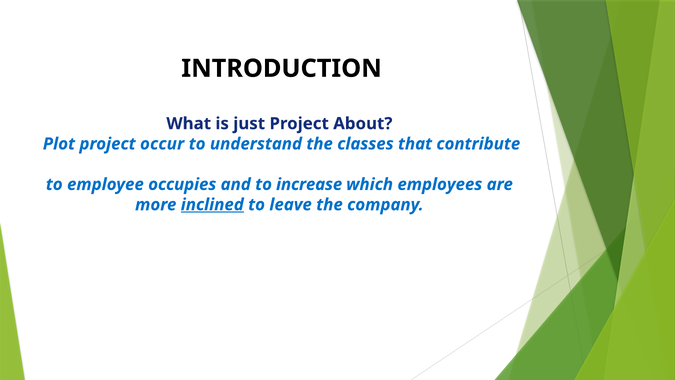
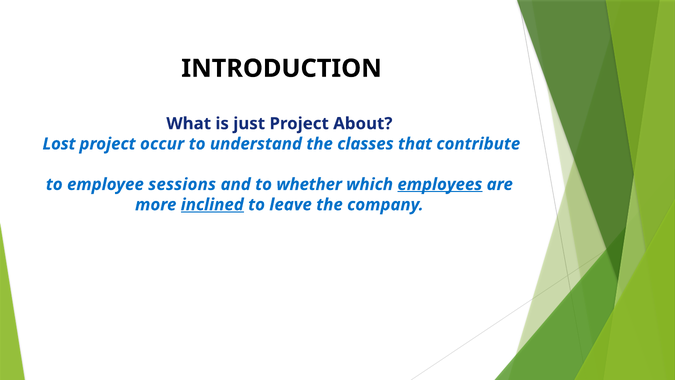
Plot: Plot -> Lost
occupies: occupies -> sessions
increase: increase -> whether
employees underline: none -> present
